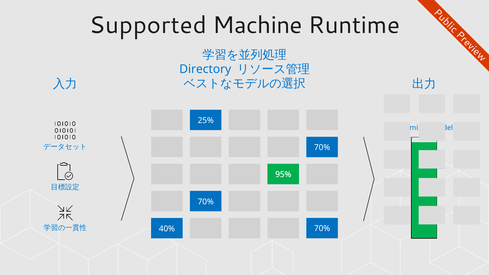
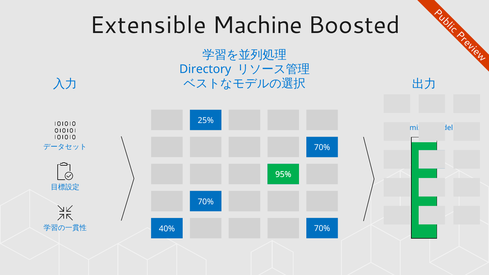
Supported: Supported -> Extensible
Runtime: Runtime -> Boosted
